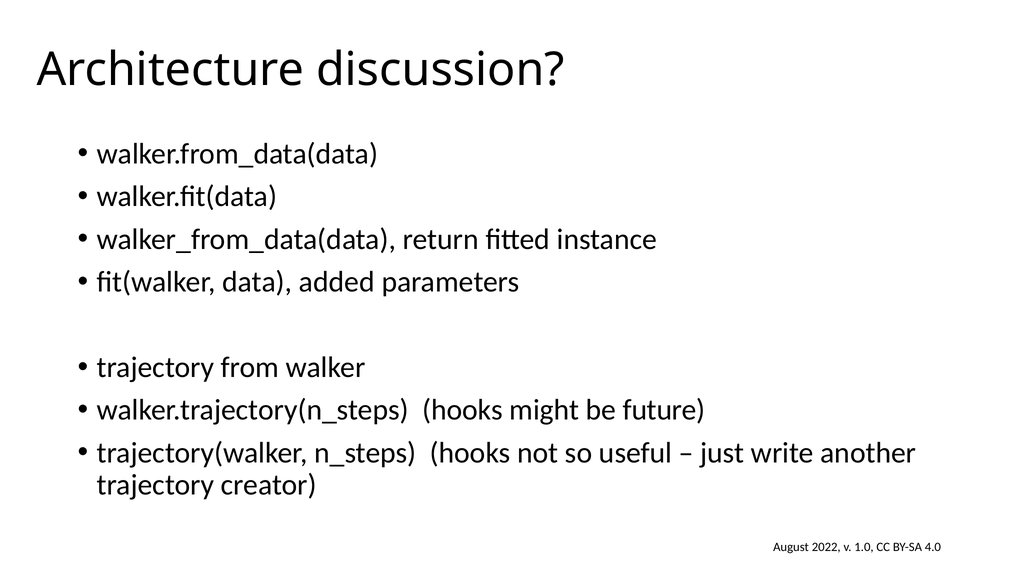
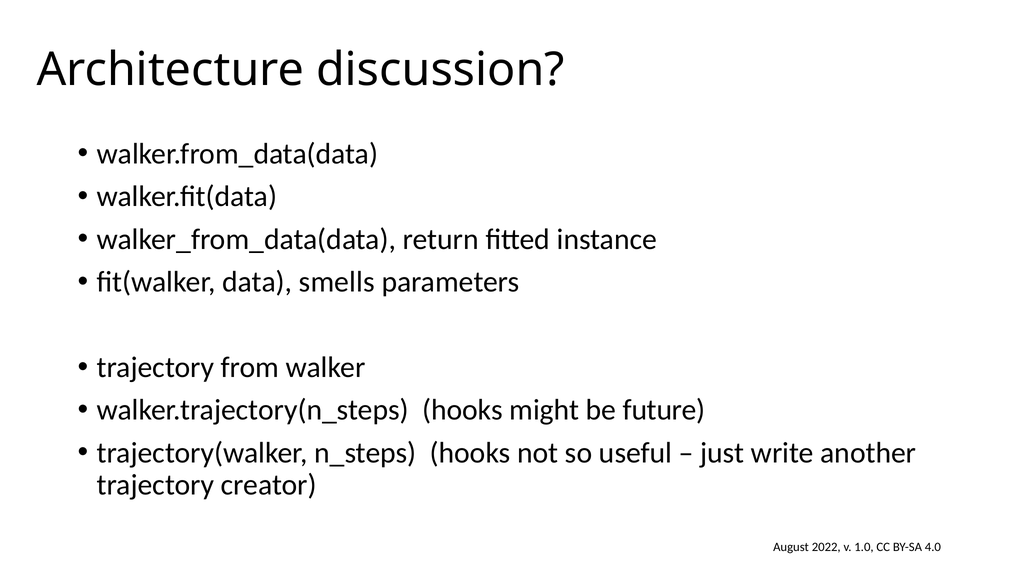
added: added -> smells
